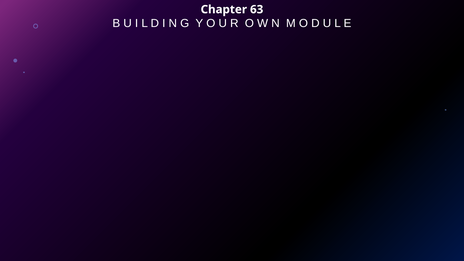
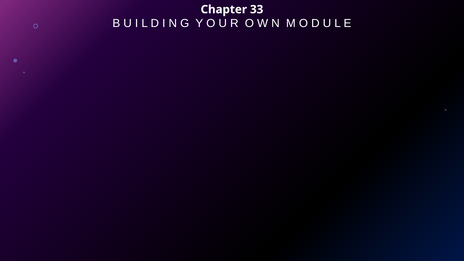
63: 63 -> 33
